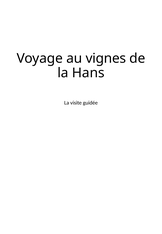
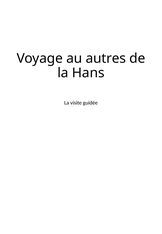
vignes: vignes -> autres
